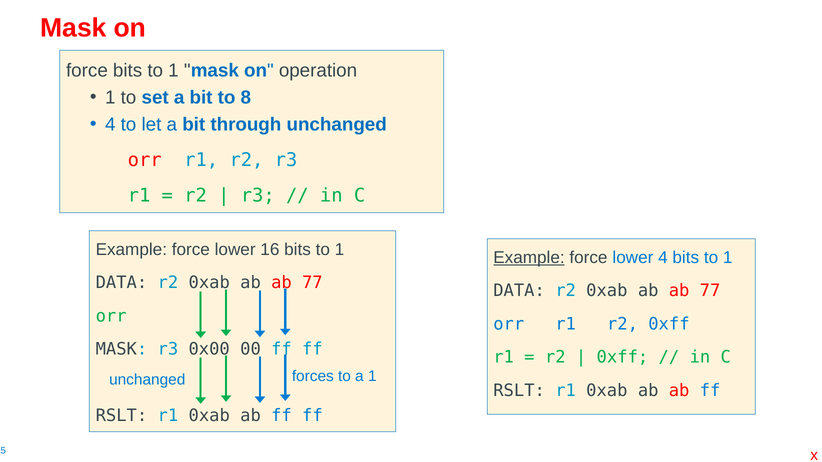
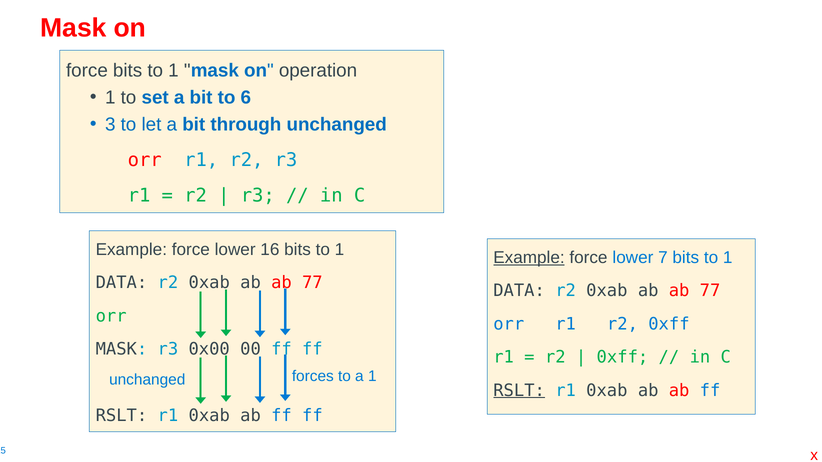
8: 8 -> 6
4 at (110, 124): 4 -> 3
lower 4: 4 -> 7
RSLT at (519, 391) underline: none -> present
